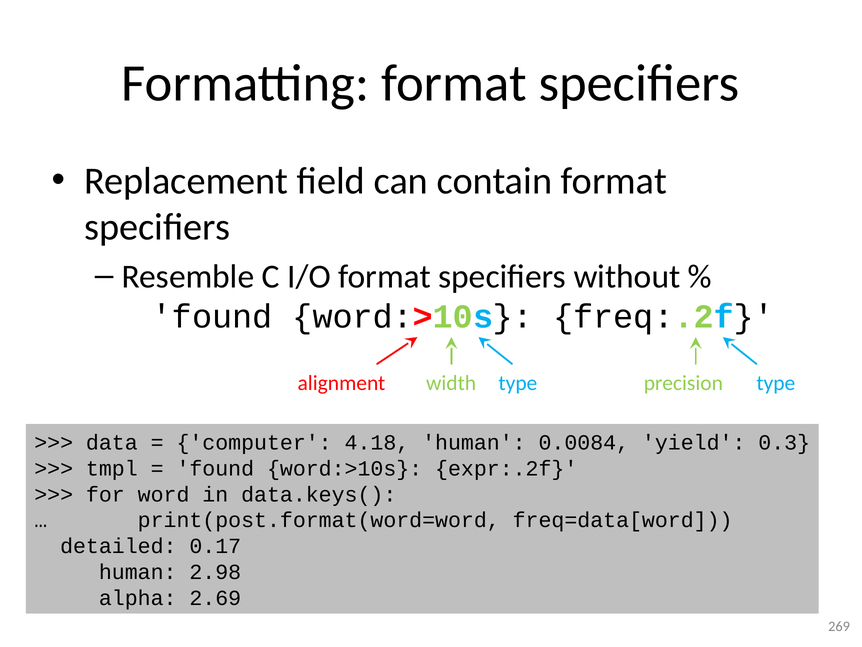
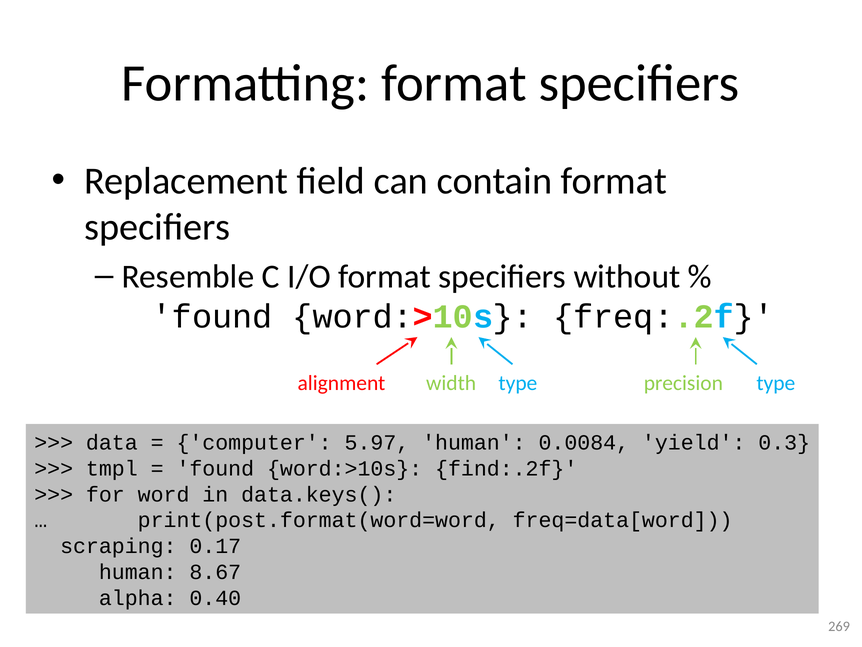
4.18: 4.18 -> 5.97
expr:.2f: expr:.2f -> find:.2f
detailed: detailed -> scraping
2.98: 2.98 -> 8.67
2.69: 2.69 -> 0.40
